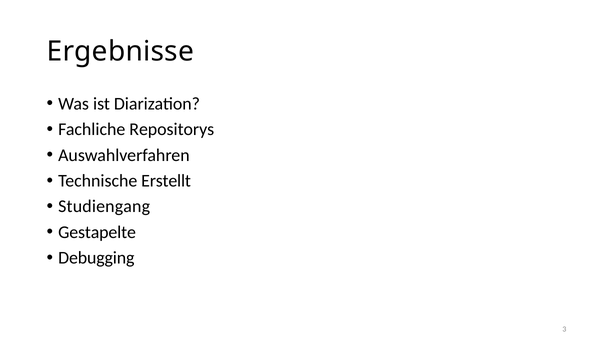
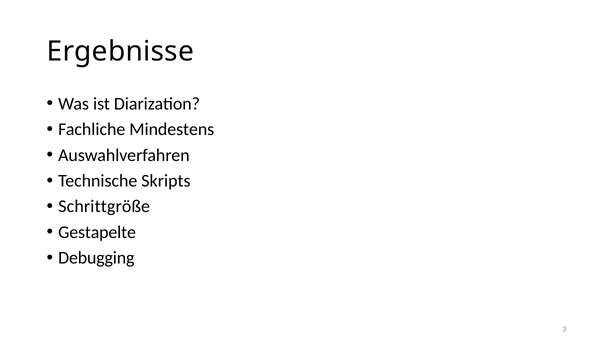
Repositorys: Repositorys -> Mindestens
Erstellt: Erstellt -> Skripts
Studiengang: Studiengang -> Schrittgröße
